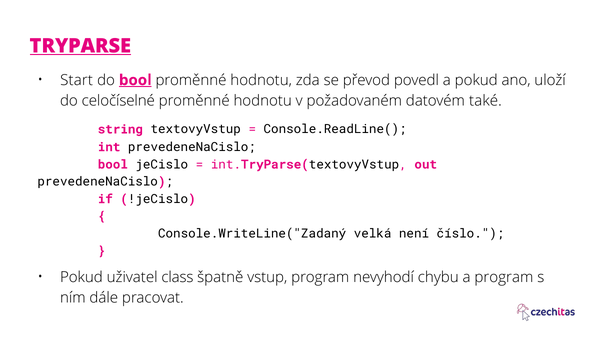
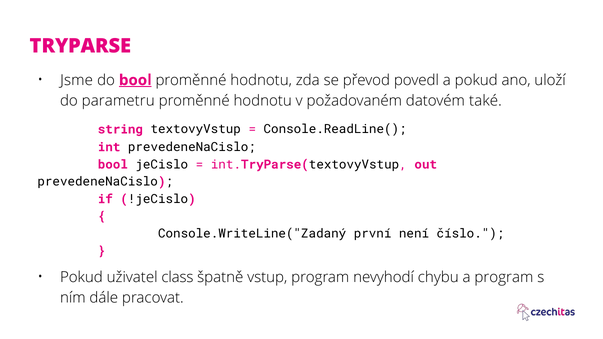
TRYPARSE underline: present -> none
Start: Start -> Jsme
celočíselné: celočíselné -> parametru
velká: velká -> první
